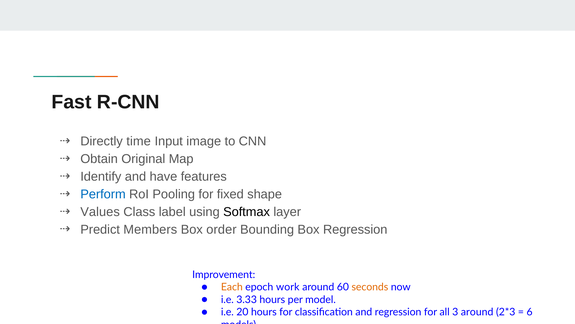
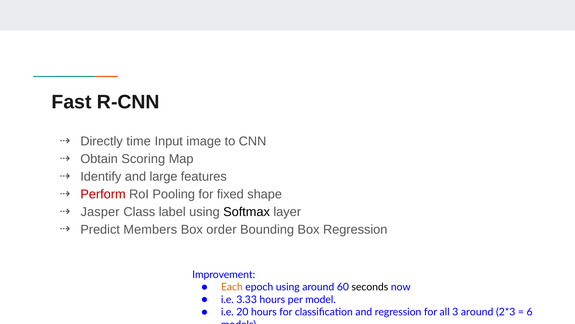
Original: Original -> Scoring
have: have -> large
Perform colour: blue -> red
Values: Values -> Jasper
epoch work: work -> using
seconds colour: orange -> black
